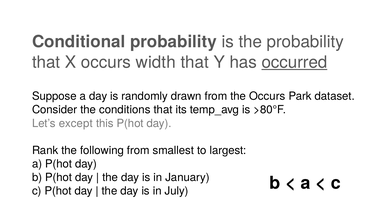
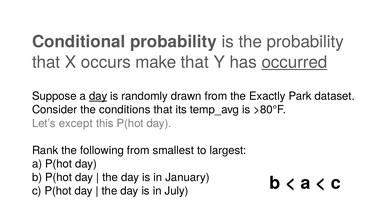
width: width -> make
day at (98, 96) underline: none -> present
the Occurs: Occurs -> Exactly
